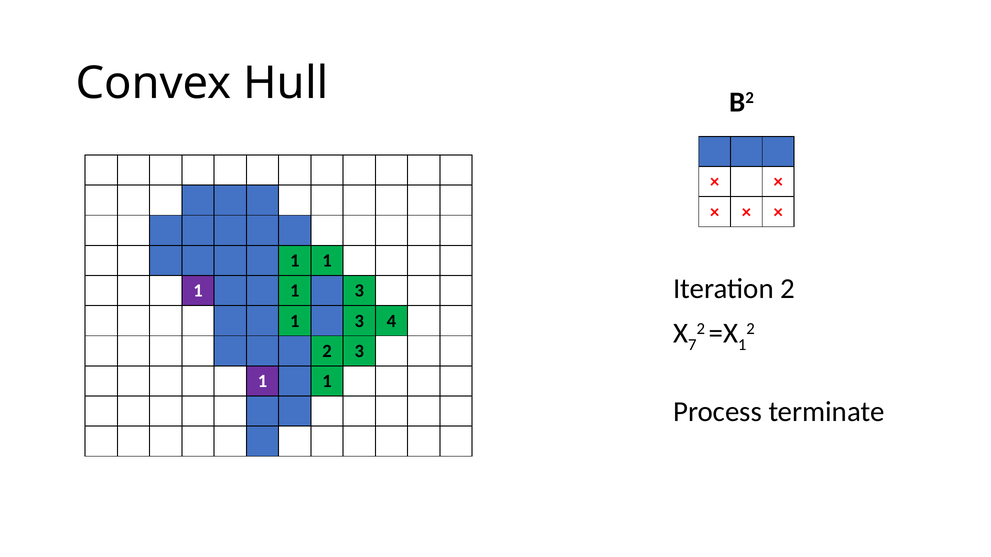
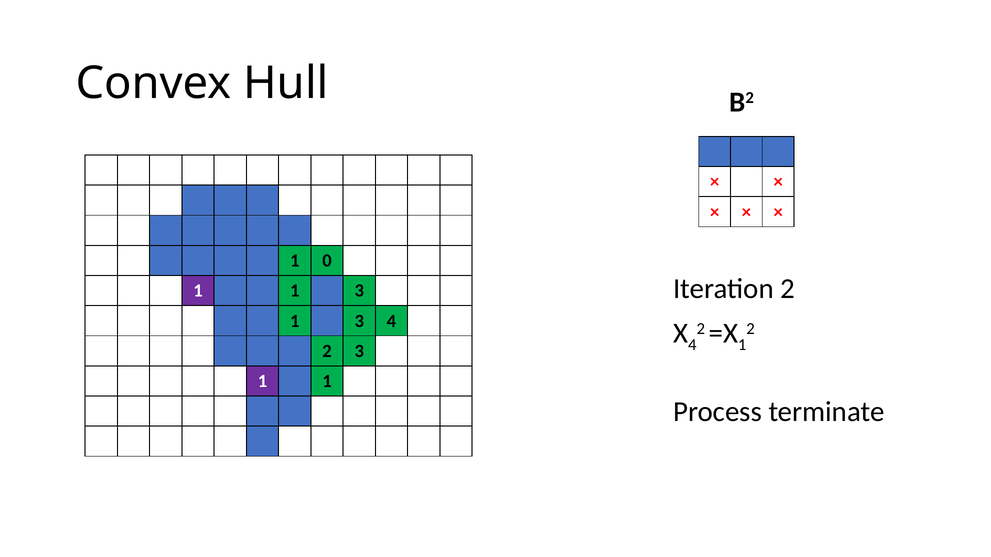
1 at (327, 261): 1 -> 0
7 at (692, 345): 7 -> 4
